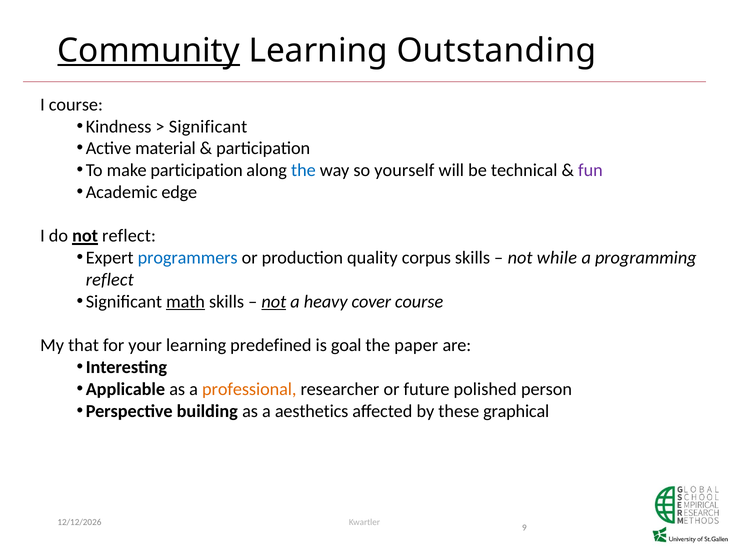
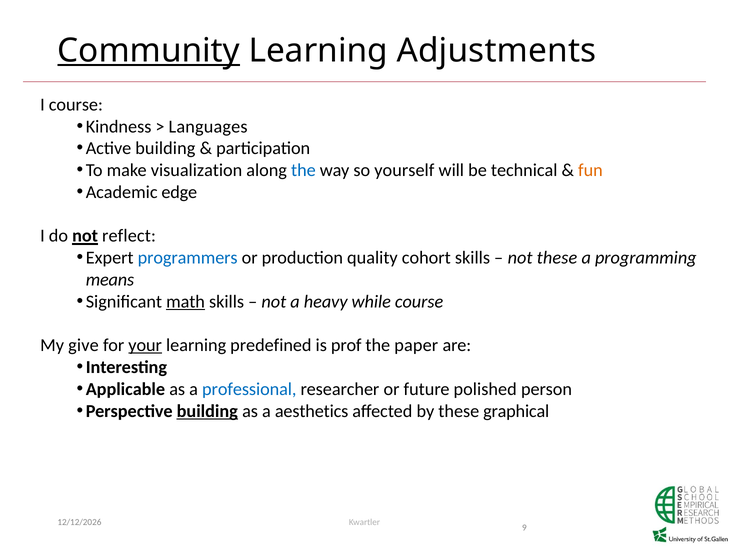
Outstanding: Outstanding -> Adjustments
Significant at (208, 126): Significant -> Languages
Active material: material -> building
make participation: participation -> visualization
fun colour: purple -> orange
corpus: corpus -> cohort
not while: while -> these
reflect at (110, 280): reflect -> means
not at (274, 301) underline: present -> none
cover: cover -> while
that: that -> give
your underline: none -> present
goal: goal -> prof
professional colour: orange -> blue
building at (207, 411) underline: none -> present
